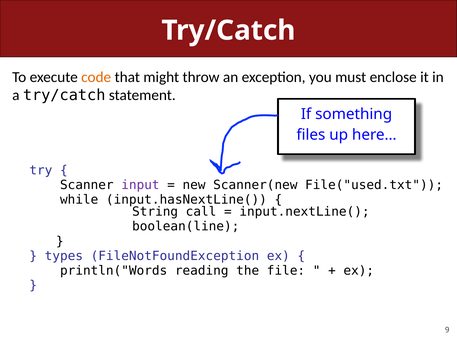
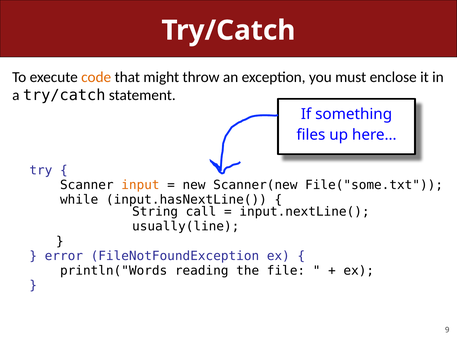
input colour: purple -> orange
File("used.txt: File("used.txt -> File("some.txt
boolean(line: boolean(line -> usually(line
types: types -> error
